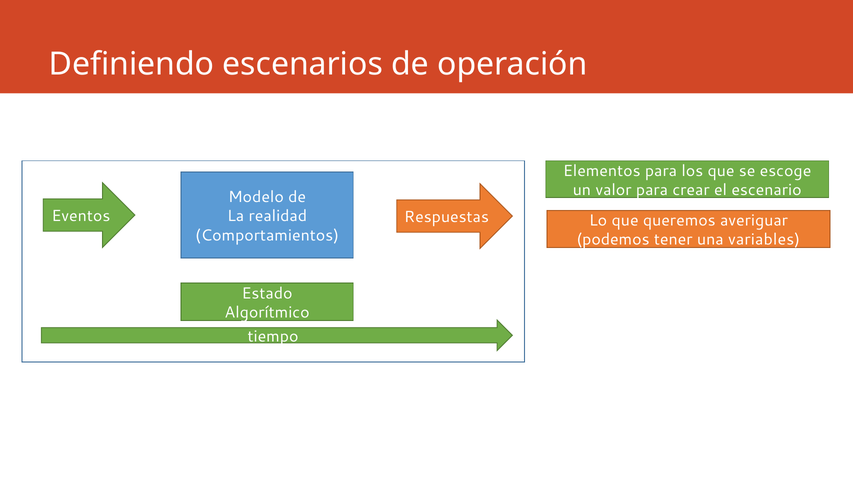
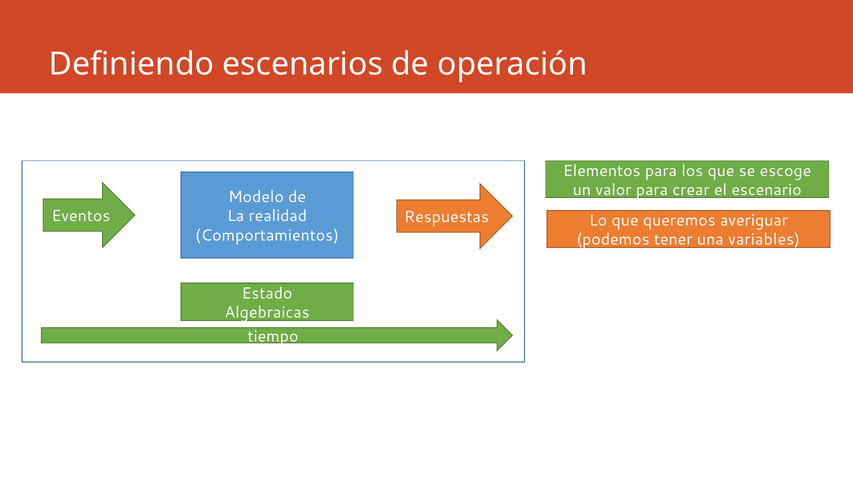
Algorítmico: Algorítmico -> Algebraicas
